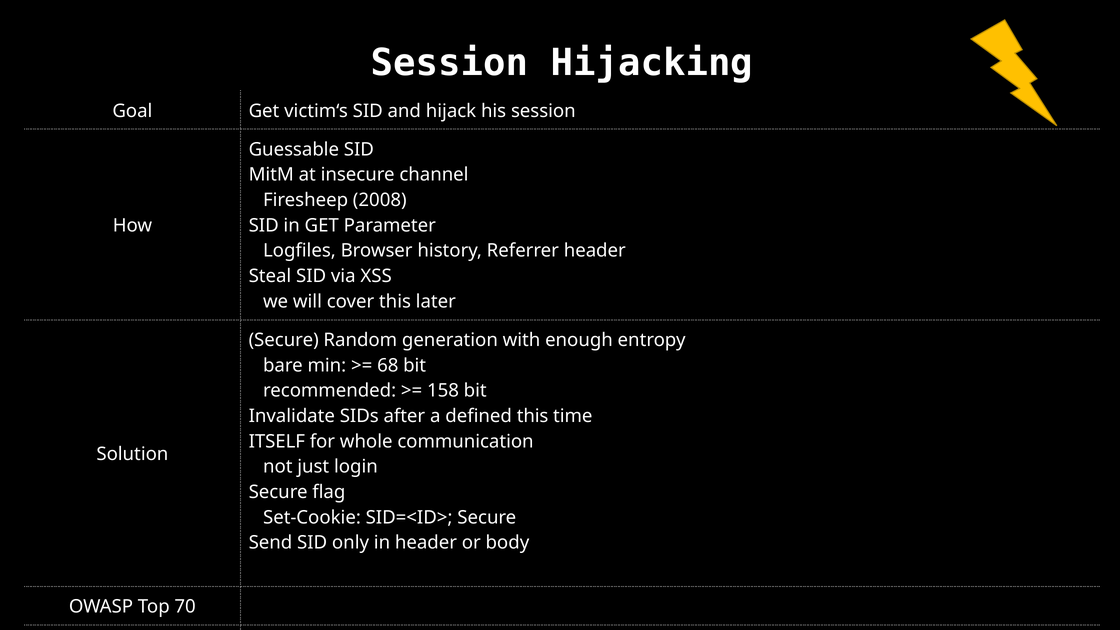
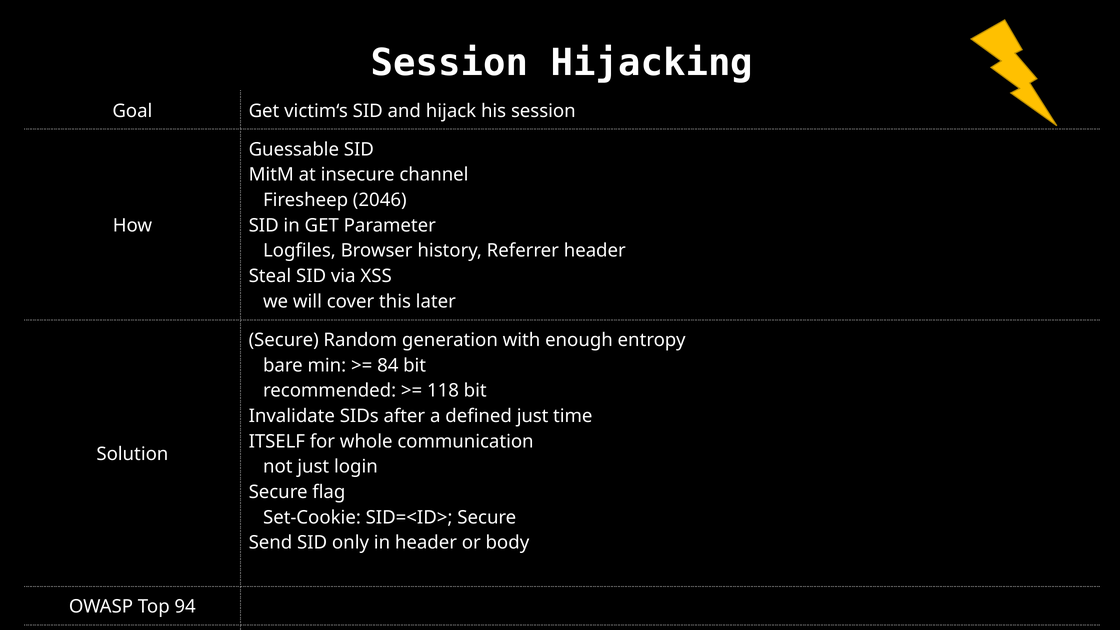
2008: 2008 -> 2046
68: 68 -> 84
158: 158 -> 118
defined this: this -> just
70: 70 -> 94
